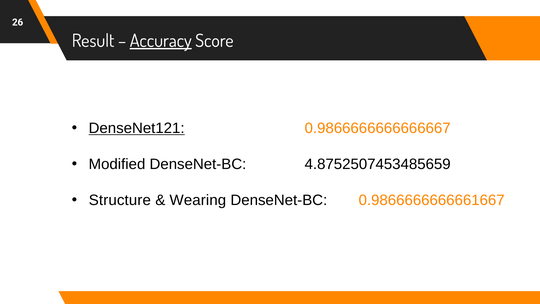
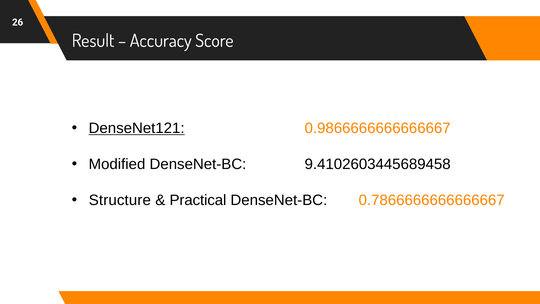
Accuracy underline: present -> none
4.8752507453485659: 4.8752507453485659 -> 9.4102603445689458
Wearing: Wearing -> Practical
0.9866666666661667: 0.9866666666661667 -> 0.7866666666666667
